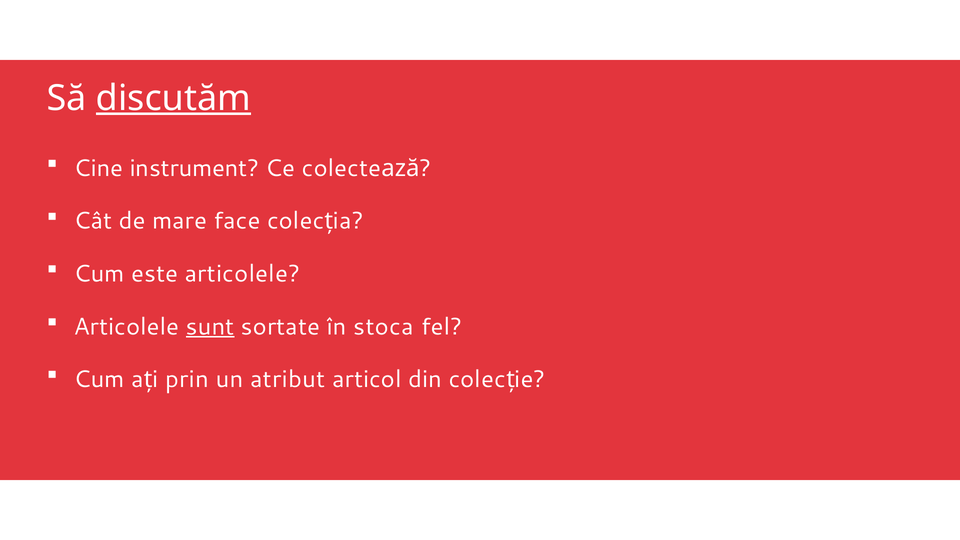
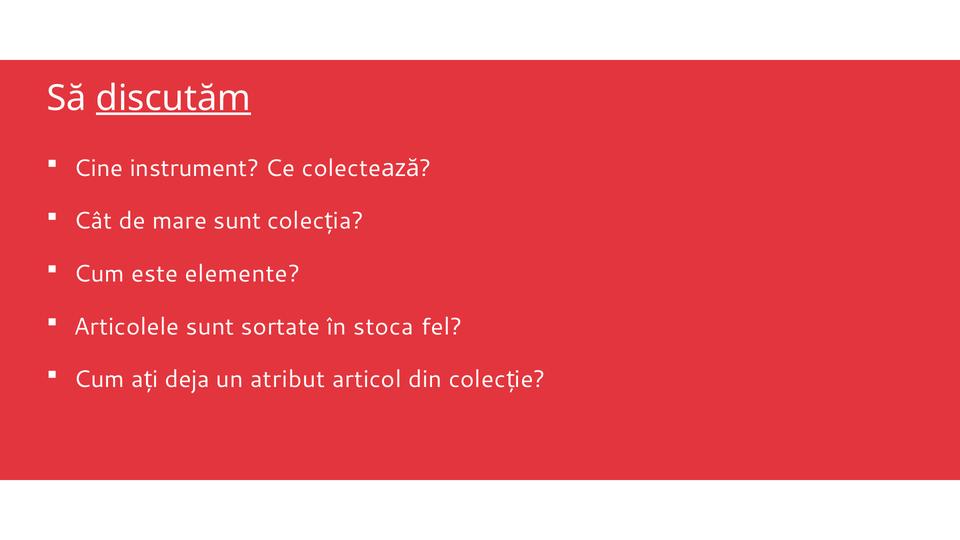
mare face: face -> sunt
este articolele: articolele -> elemente
sunt at (210, 327) underline: present -> none
prin: prin -> deja
